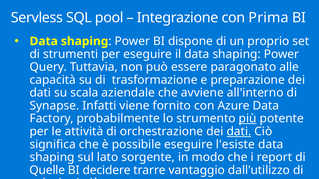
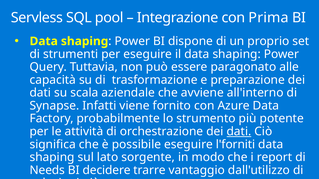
più underline: present -> none
l'esiste: l'esiste -> l'forniti
Quelle: Quelle -> Needs
